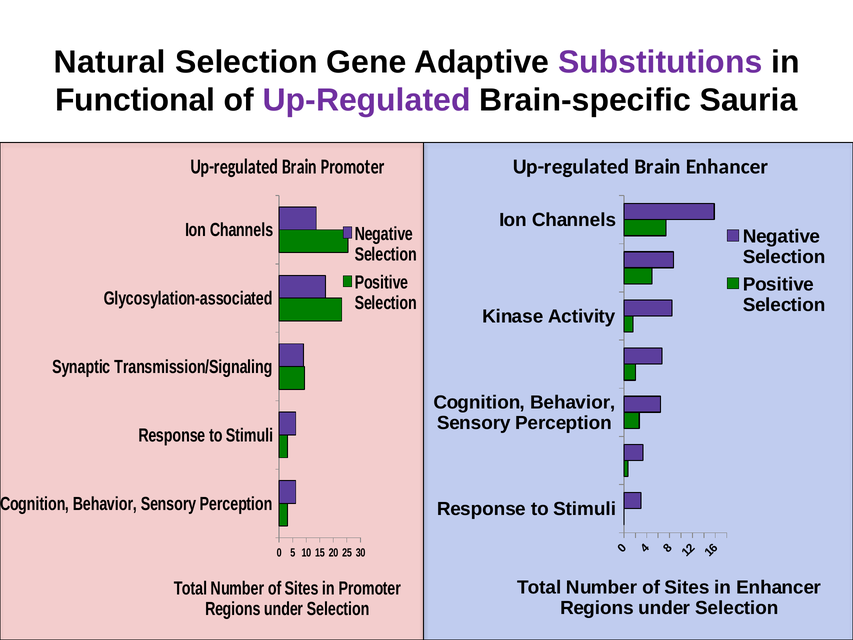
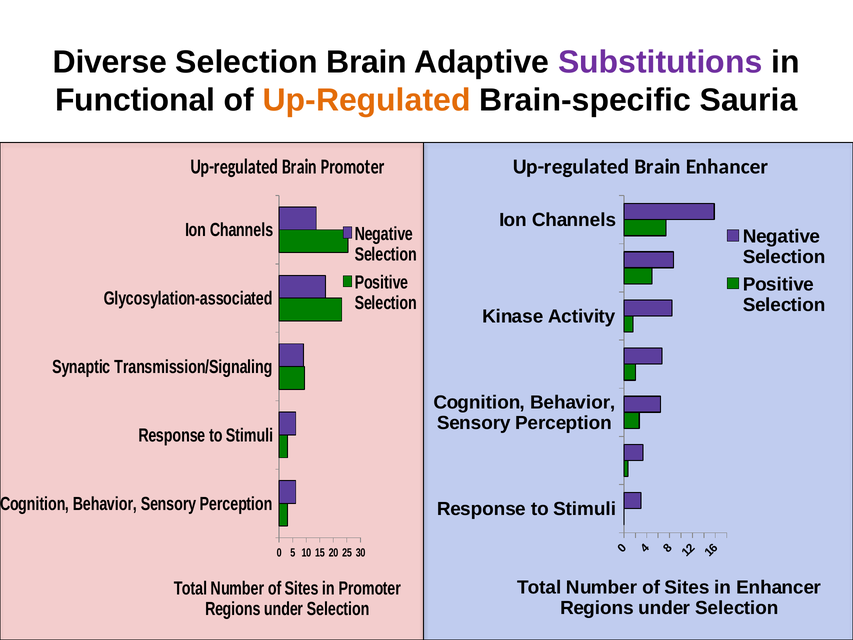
Natural: Natural -> Diverse
Selection Gene: Gene -> Brain
Up-Regulated at (367, 100) colour: purple -> orange
